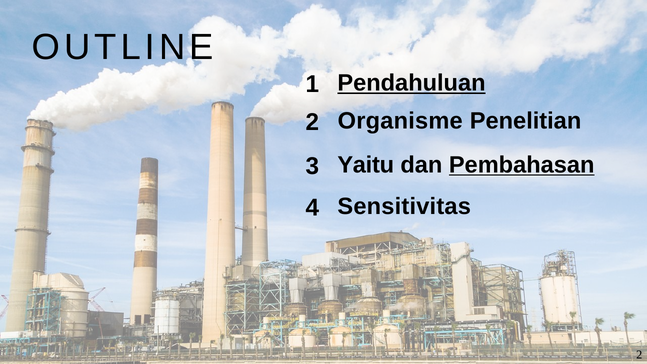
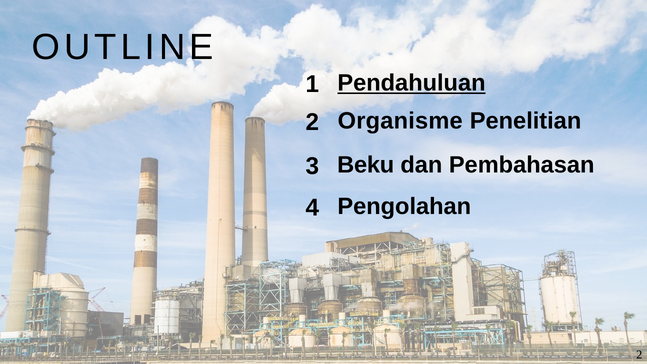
Yaitu: Yaitu -> Beku
Pembahasan underline: present -> none
Sensitivitas: Sensitivitas -> Pengolahan
